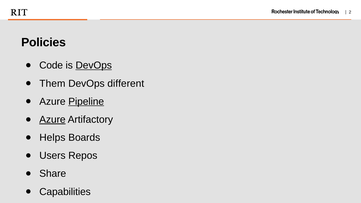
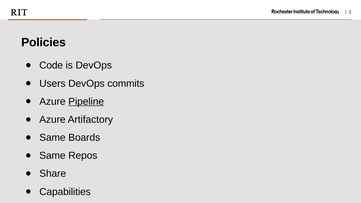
DevOps at (94, 65) underline: present -> none
Them: Them -> Users
different: different -> commits
Azure at (52, 120) underline: present -> none
Helps at (52, 138): Helps -> Same
Users at (52, 156): Users -> Same
